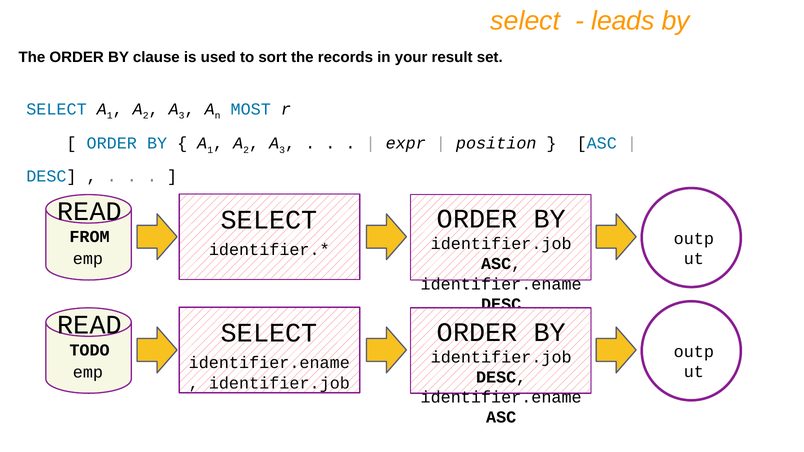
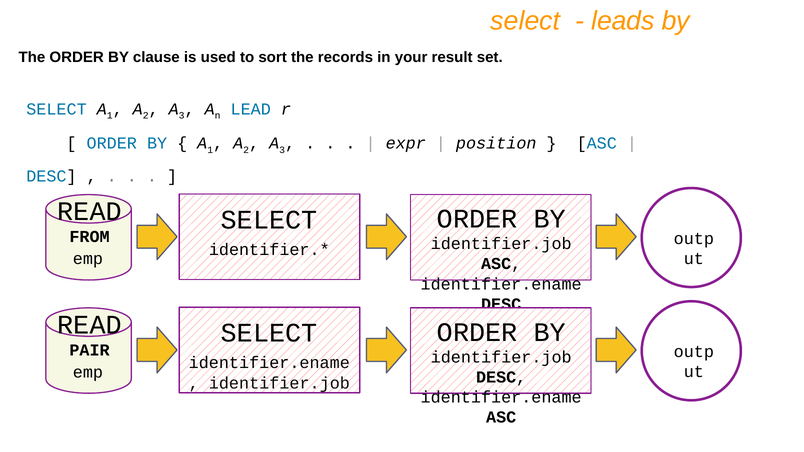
MOST: MOST -> LEAD
TODO: TODO -> PAIR
